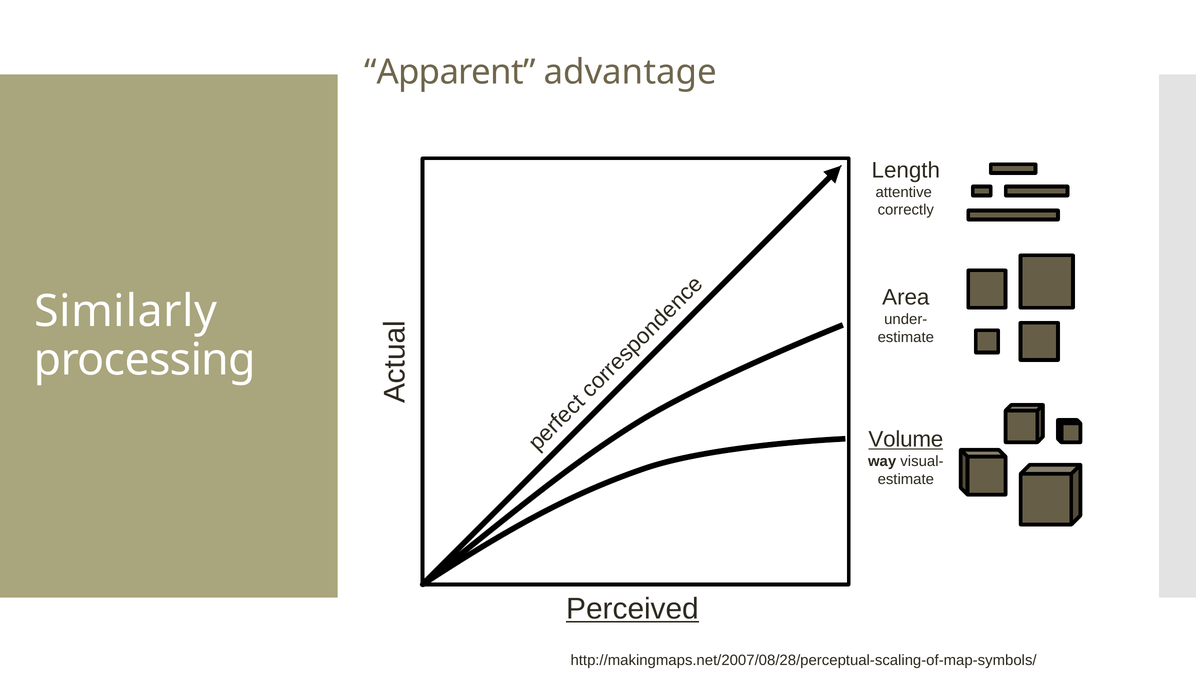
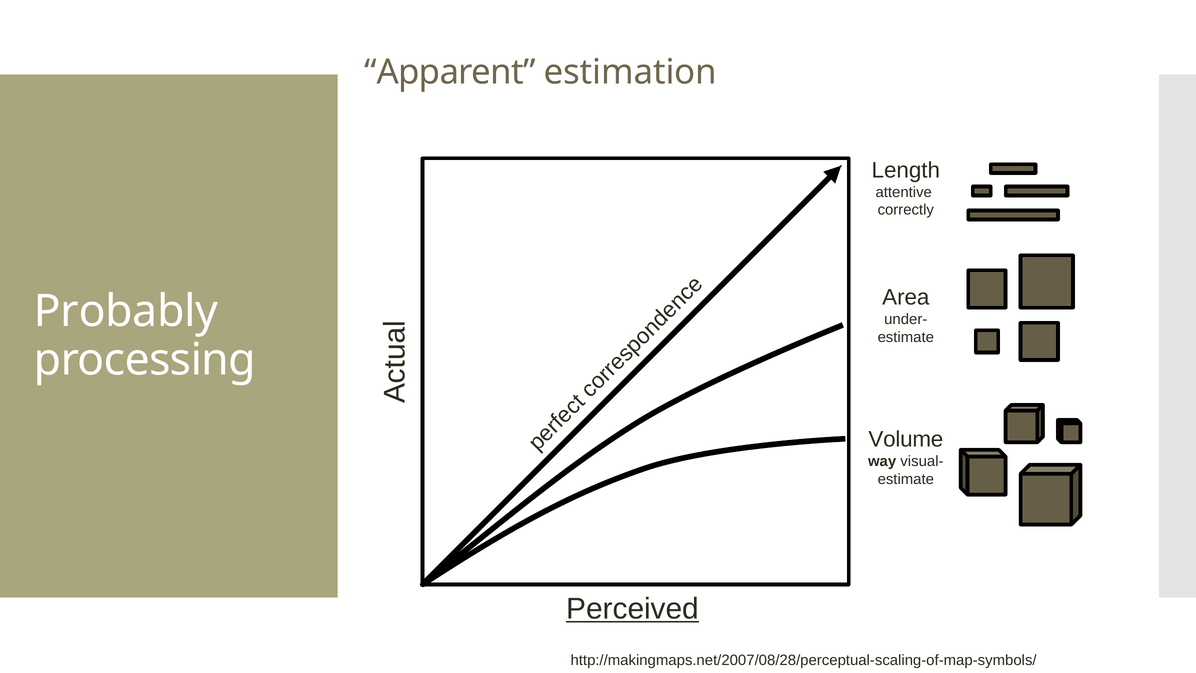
advantage: advantage -> estimation
Similarly: Similarly -> Probably
Volume underline: present -> none
